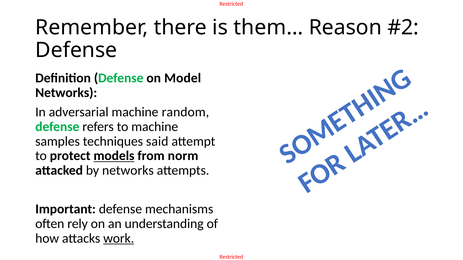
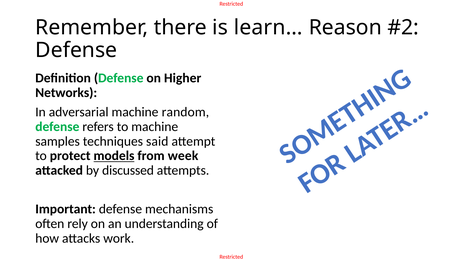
them…: them… -> learn…
Model: Model -> Higher
norm: norm -> week
by networks: networks -> discussed
work underline: present -> none
